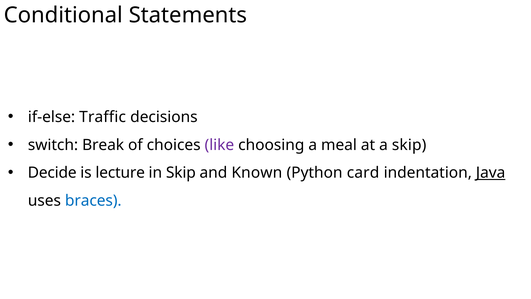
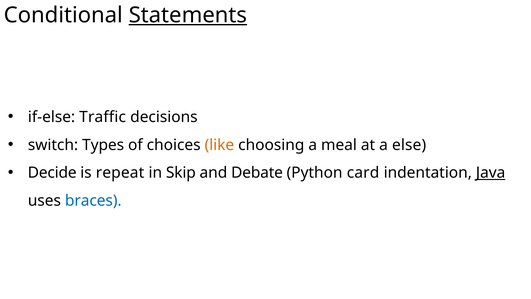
Statements underline: none -> present
Break: Break -> Types
like colour: purple -> orange
a skip: skip -> else
lecture: lecture -> repeat
Known: Known -> Debate
